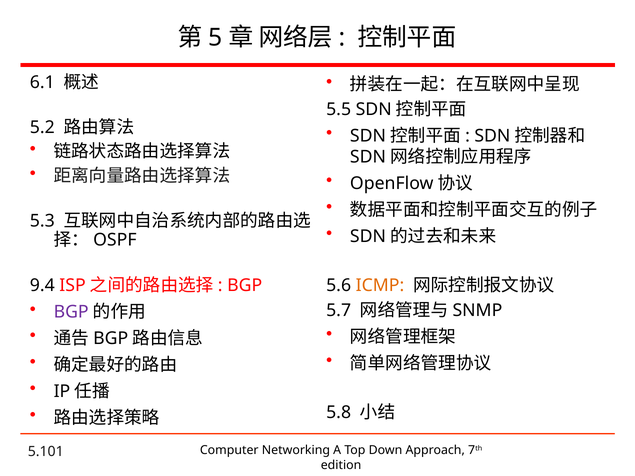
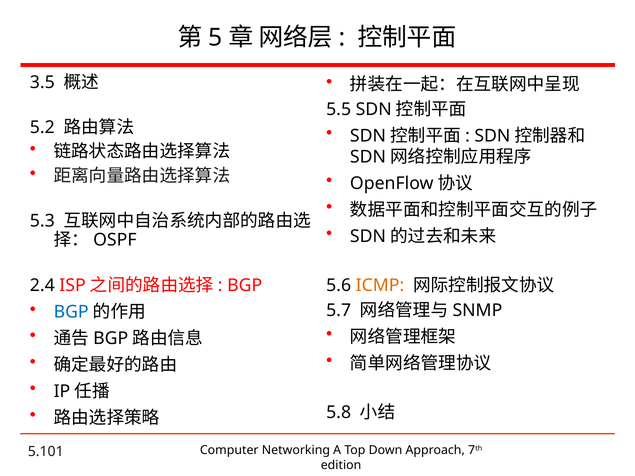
6.1: 6.1 -> 3.5
9.4: 9.4 -> 2.4
BGP at (71, 312) colour: purple -> blue
